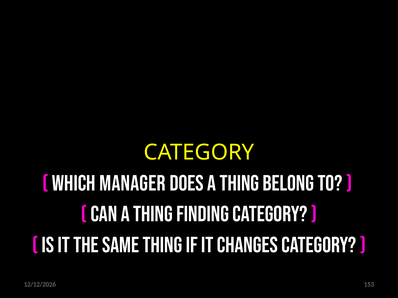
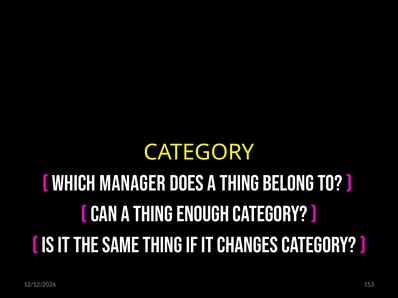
FINDING: FINDING -> ENOUGH
